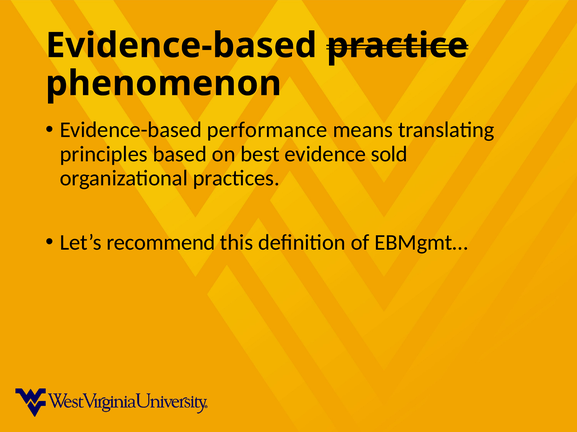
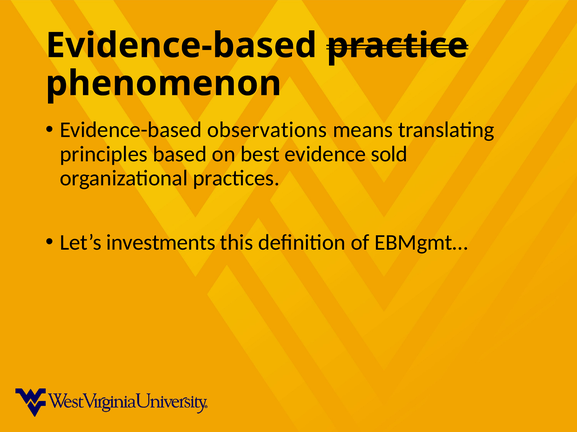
performance: performance -> observations
recommend: recommend -> investments
